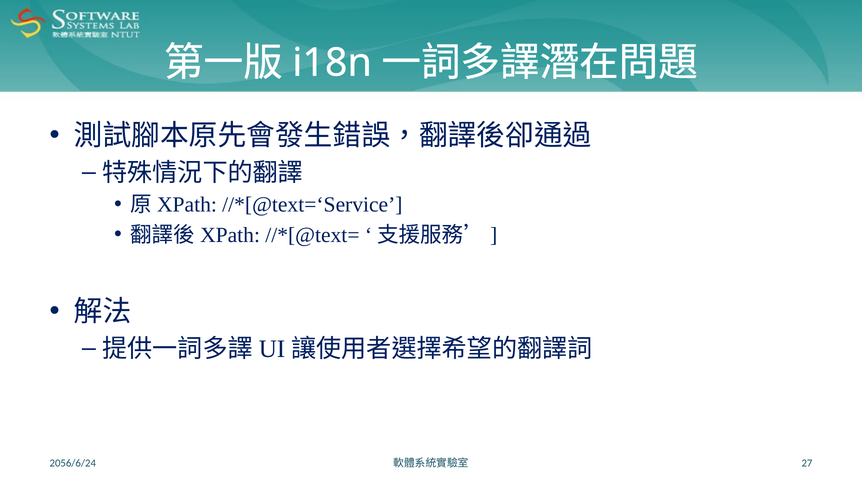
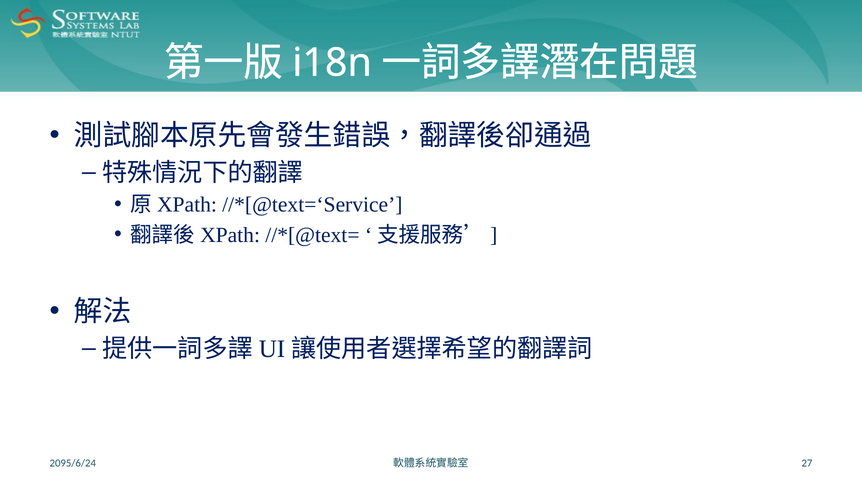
2056/6/24: 2056/6/24 -> 2095/6/24
